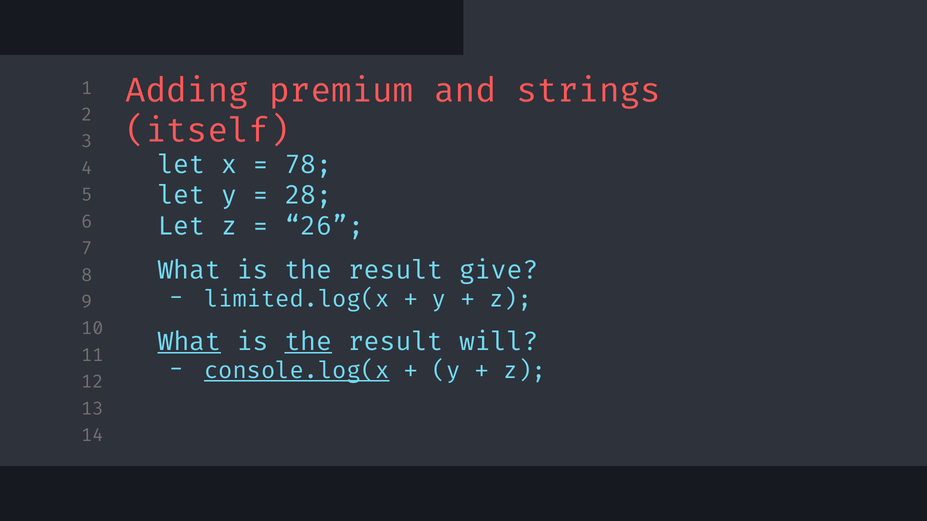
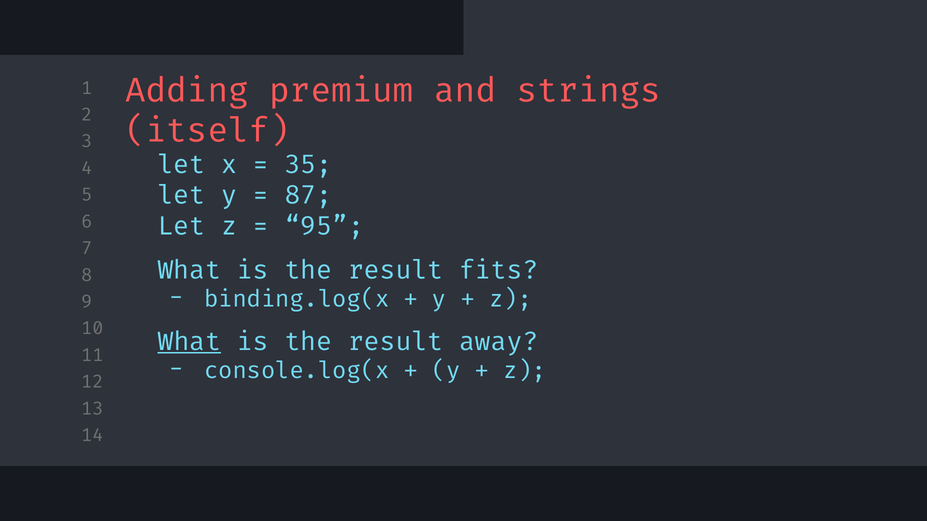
78: 78 -> 35
28: 28 -> 87
26: 26 -> 95
give: give -> fits
limited.log(x: limited.log(x -> binding.log(x
the at (308, 342) underline: present -> none
will: will -> away
console.log(x underline: present -> none
